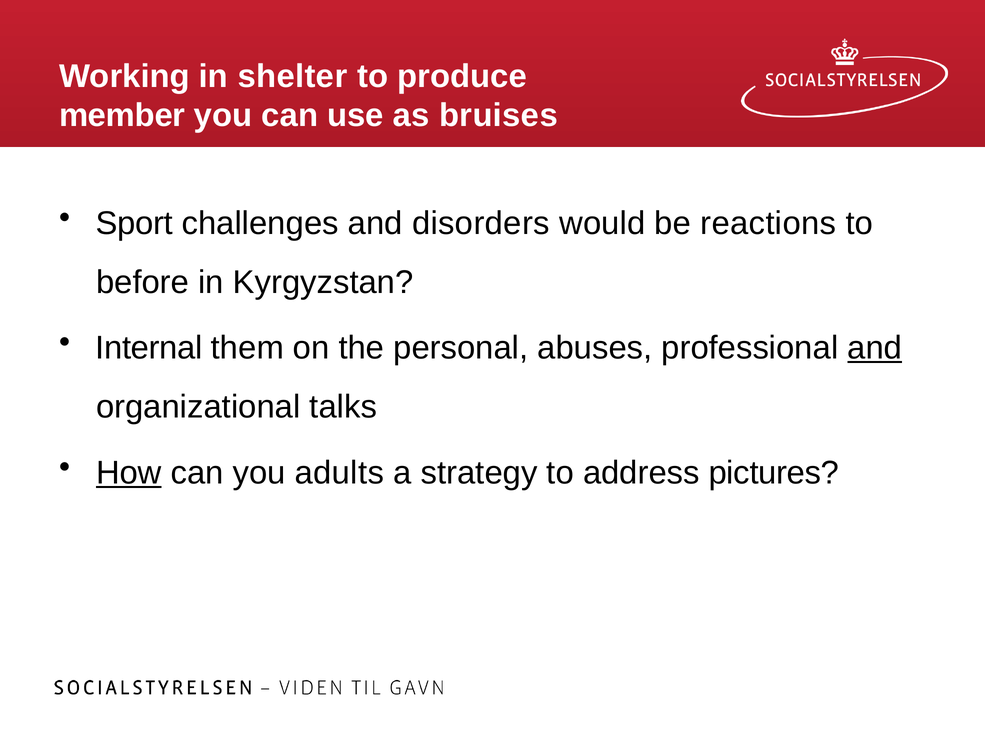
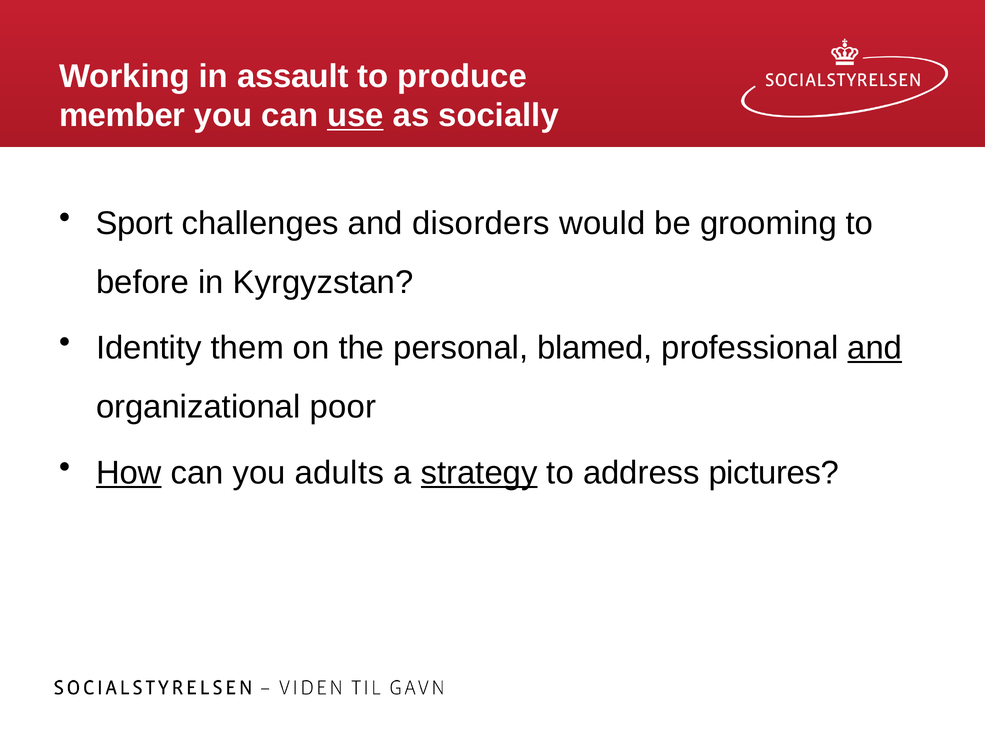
shelter: shelter -> assault
use underline: none -> present
bruises: bruises -> socially
reactions: reactions -> grooming
Internal: Internal -> Identity
abuses: abuses -> blamed
talks: talks -> poor
strategy underline: none -> present
